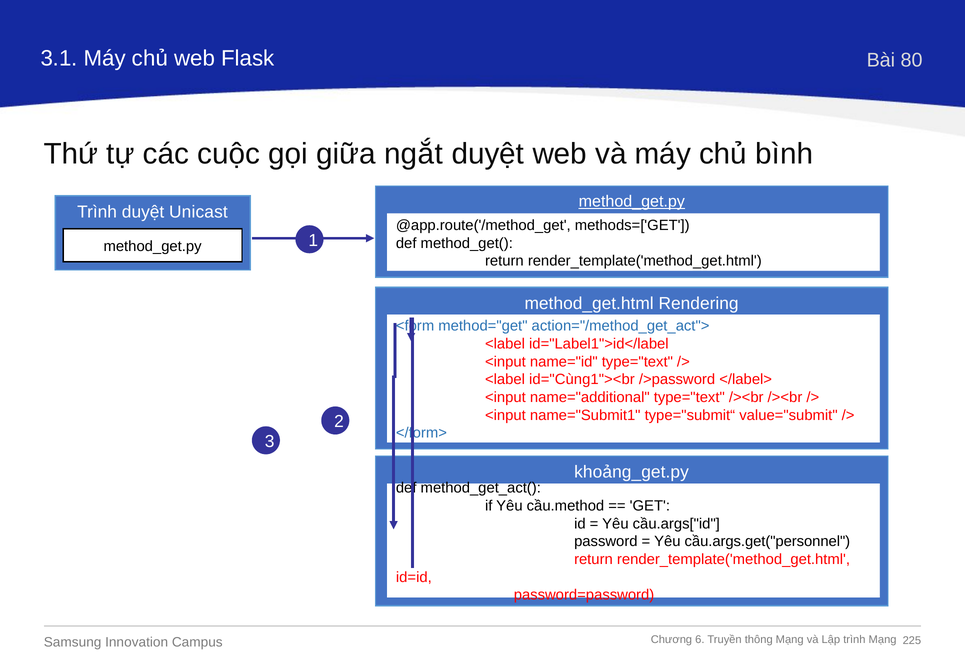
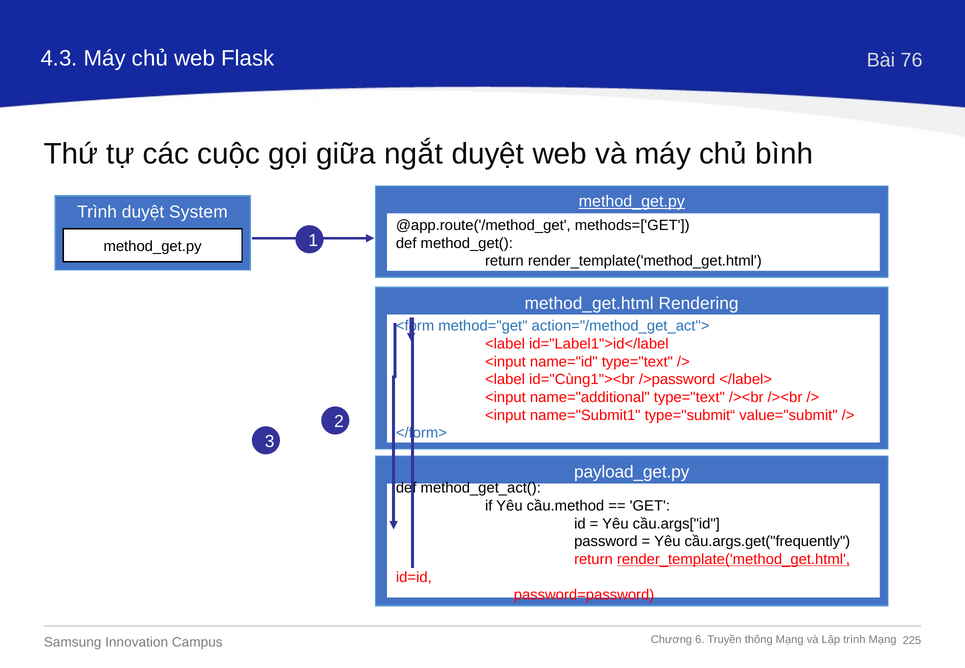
3.1: 3.1 -> 4.3
80: 80 -> 76
Unicast: Unicast -> System
khoảng_get.py: khoảng_get.py -> payload_get.py
cầu.args.get("personnel: cầu.args.get("personnel -> cầu.args.get("frequently
render_template('method_get.html at (734, 560) underline: none -> present
